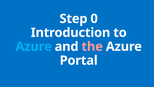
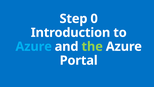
the colour: pink -> light green
